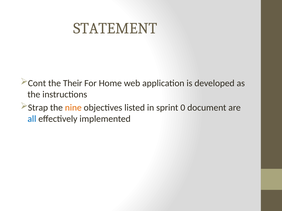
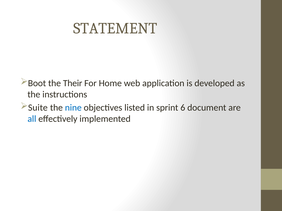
Cont: Cont -> Boot
Strap: Strap -> Suite
nine colour: orange -> blue
0: 0 -> 6
